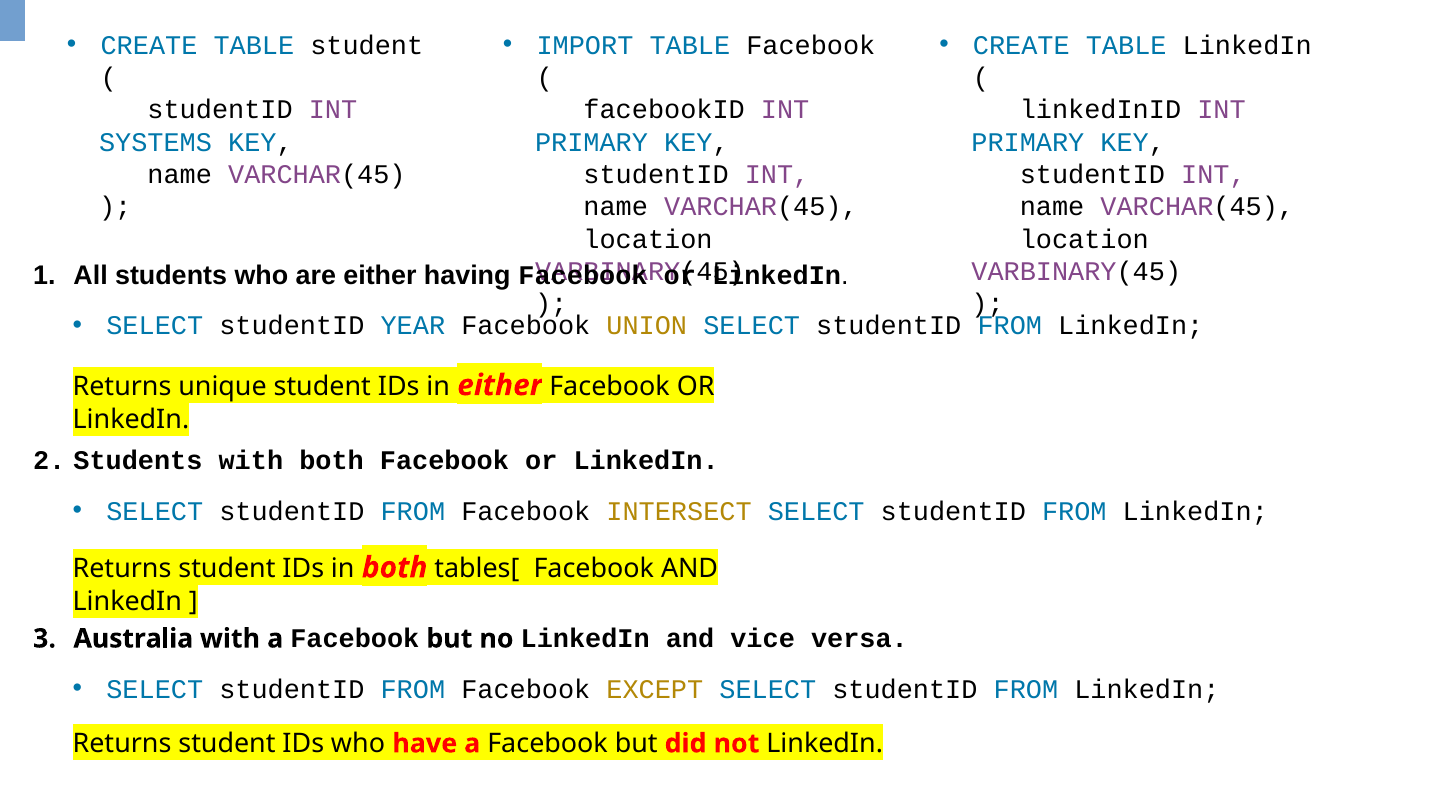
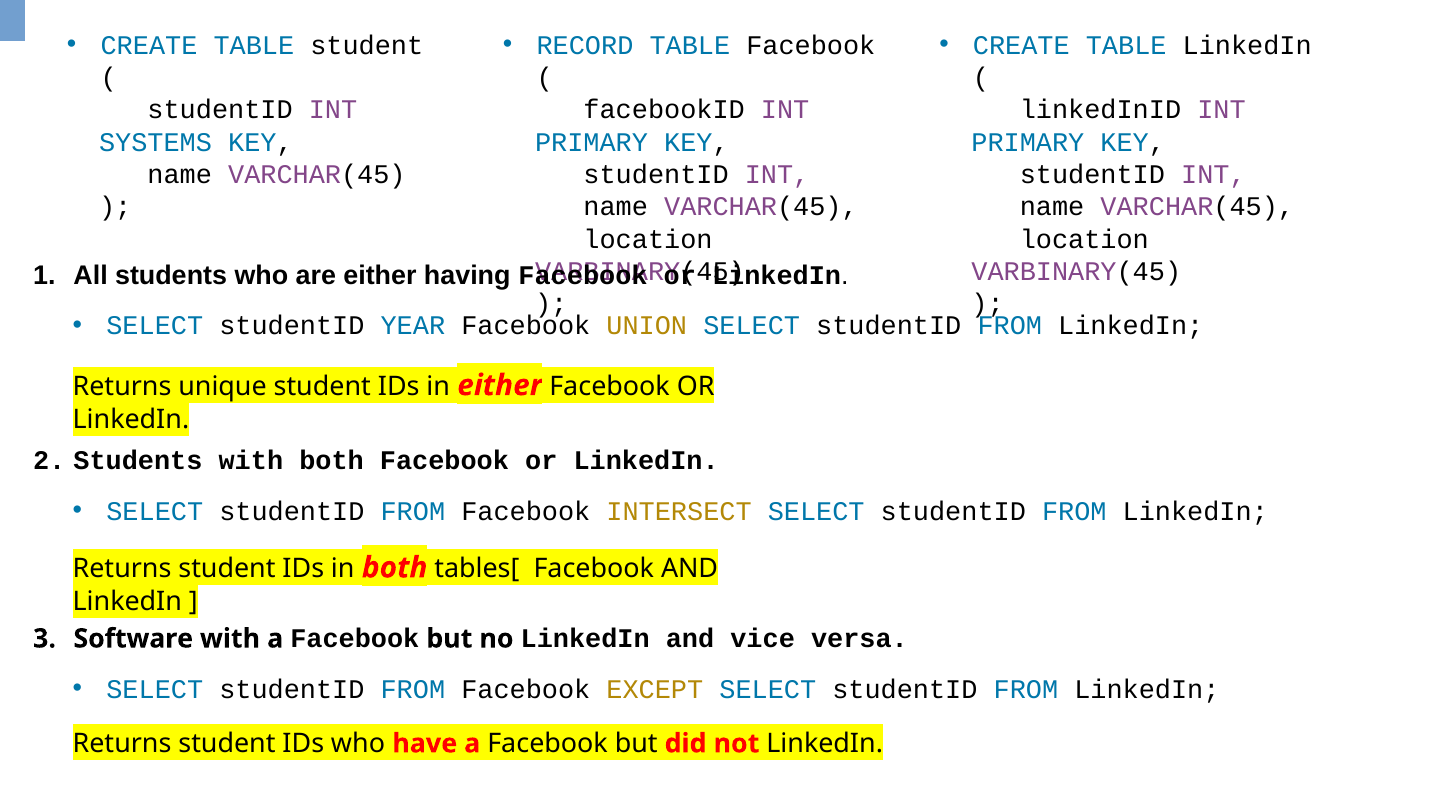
IMPORT: IMPORT -> RECORD
Australia: Australia -> Software
